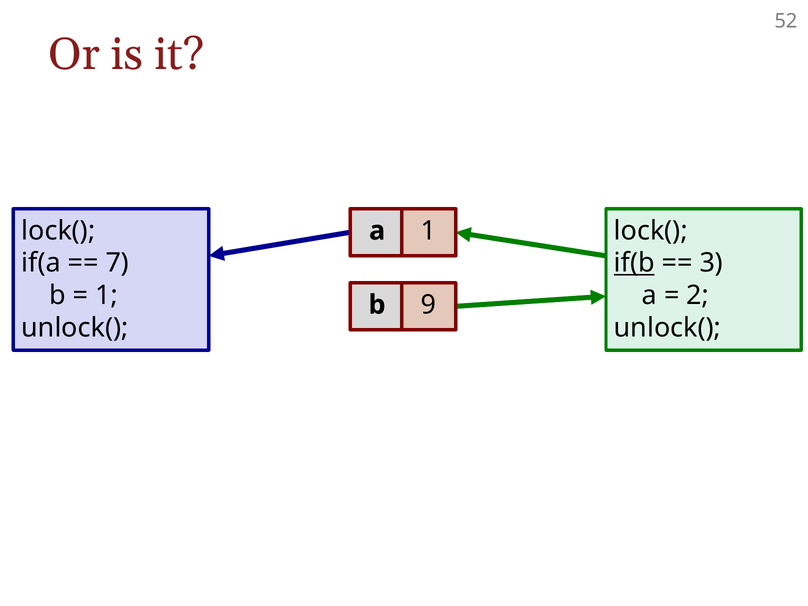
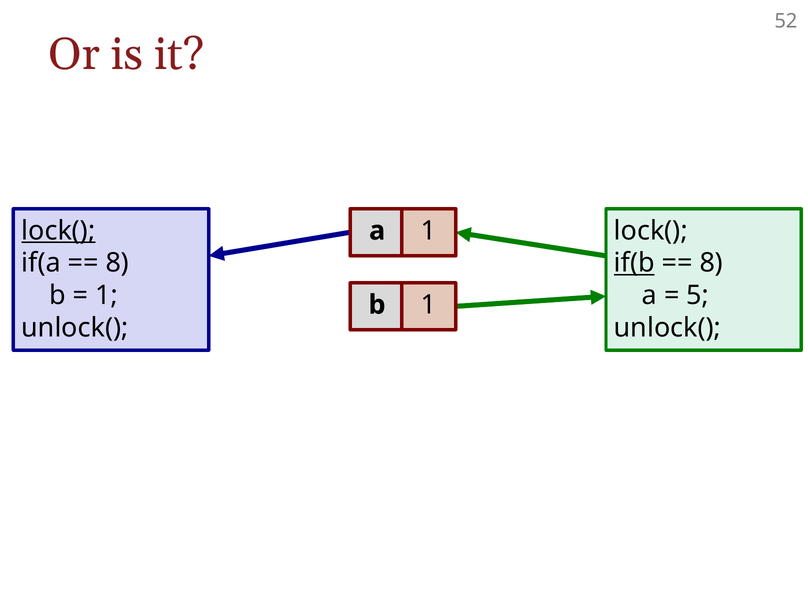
lock( at (58, 231) underline: none -> present
7 at (117, 263): 7 -> 8
3 at (711, 263): 3 -> 8
2: 2 -> 5
b 9: 9 -> 1
